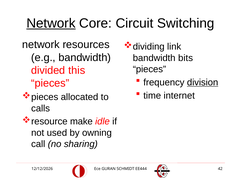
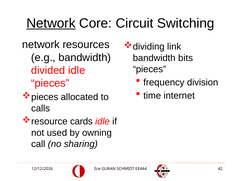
divided this: this -> idle
division underline: present -> none
make: make -> cards
